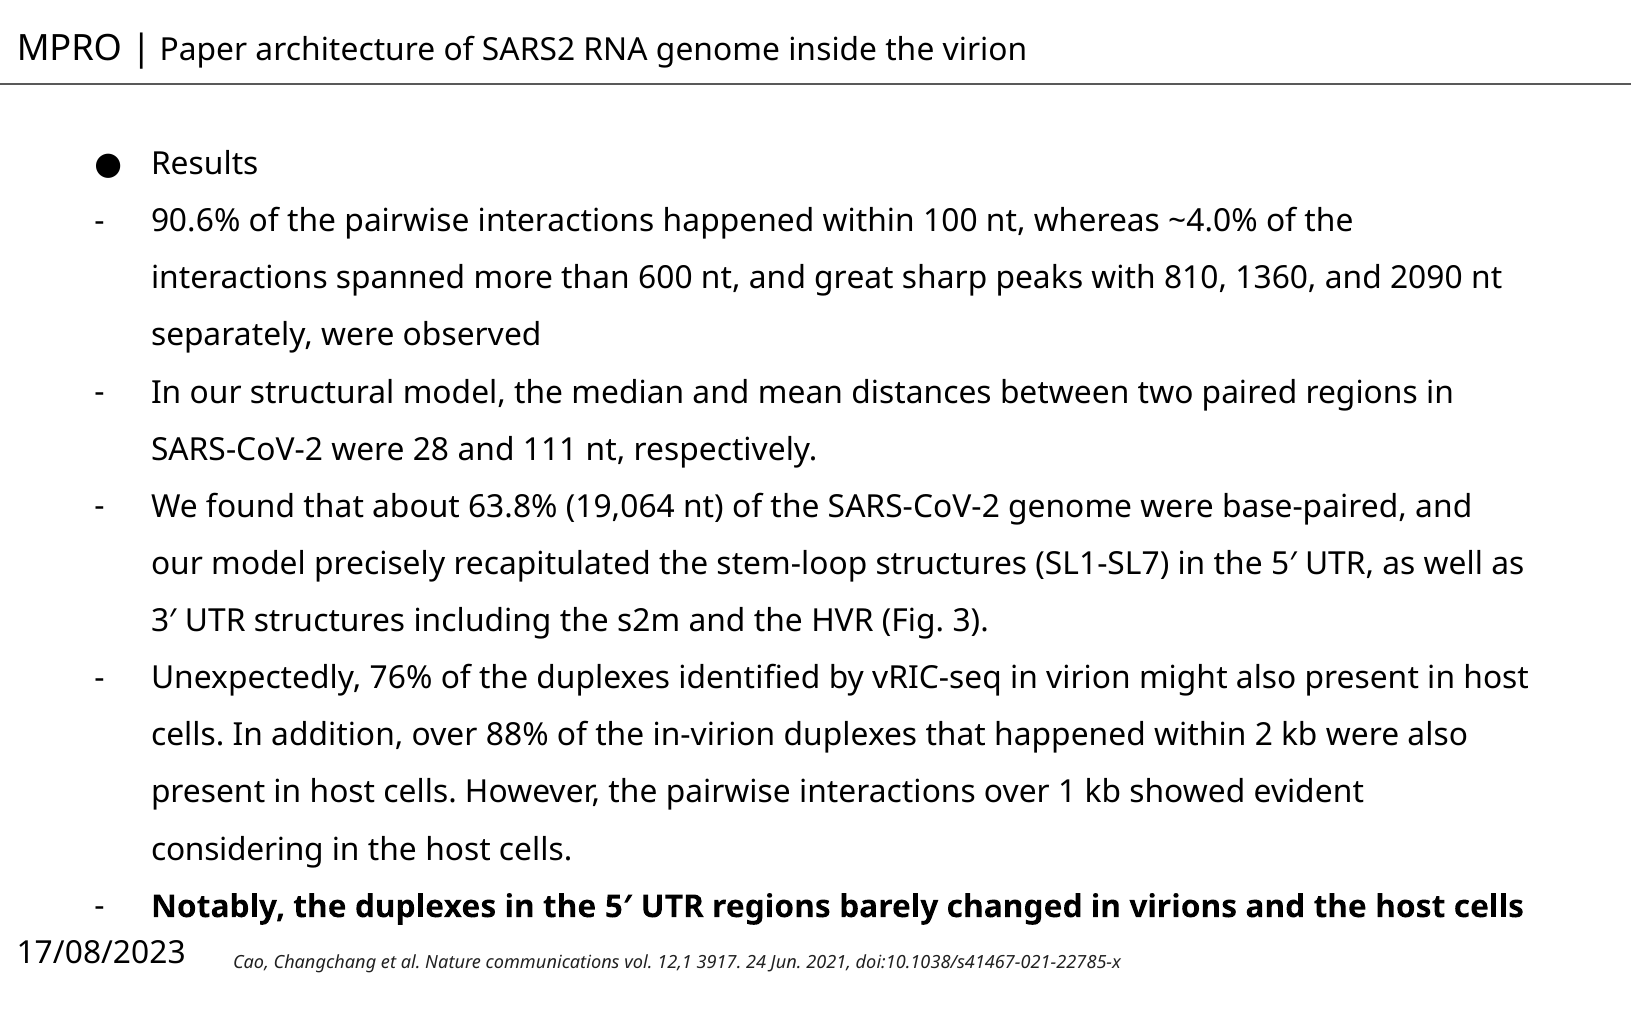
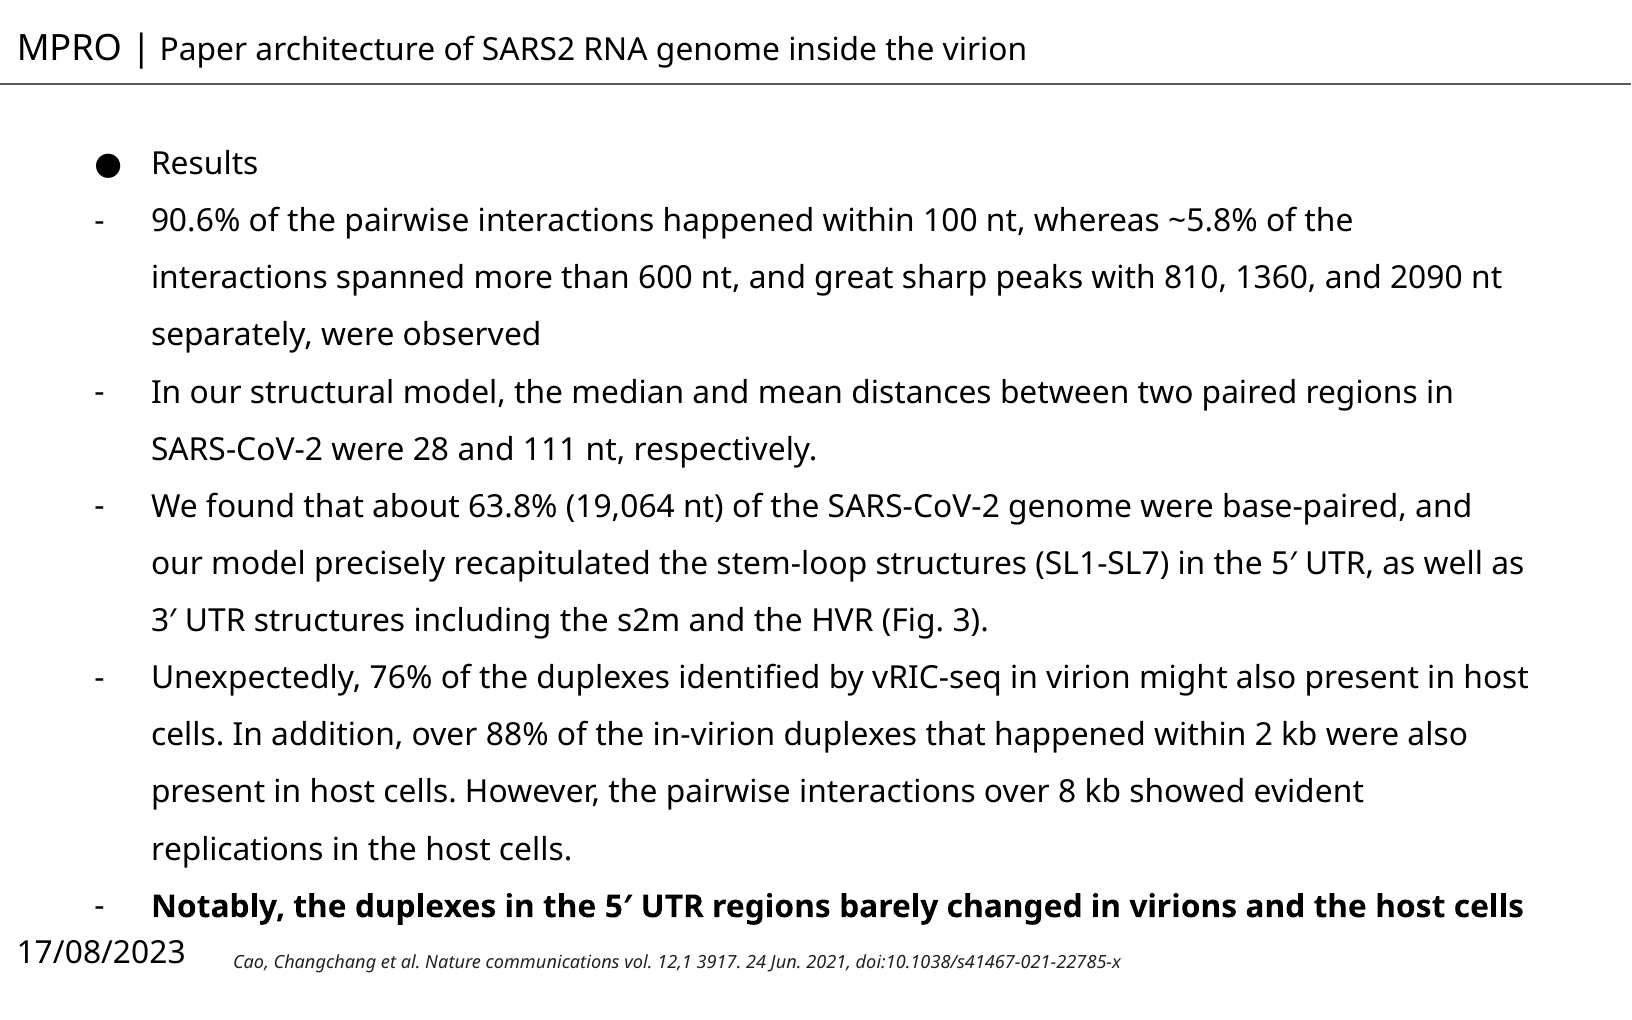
~4.0%: ~4.0% -> ~5.8%
1: 1 -> 8
considering: considering -> replications
